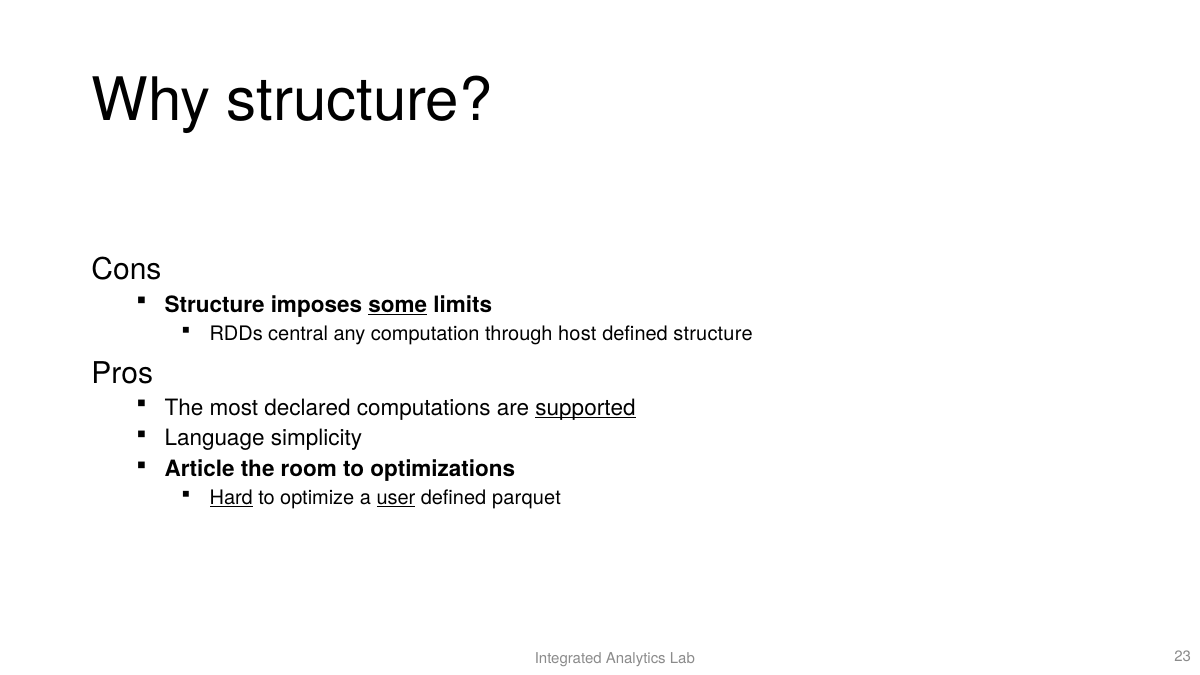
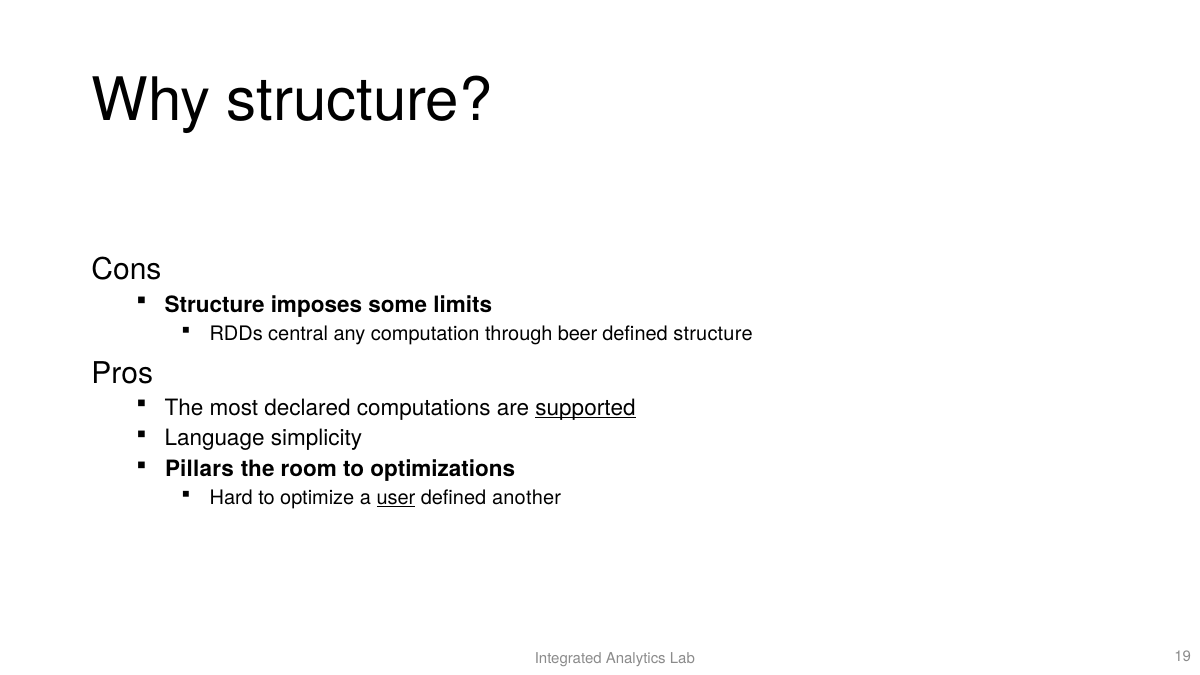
some underline: present -> none
host: host -> beer
Article: Article -> Pillars
Hard underline: present -> none
parquet: parquet -> another
23: 23 -> 19
